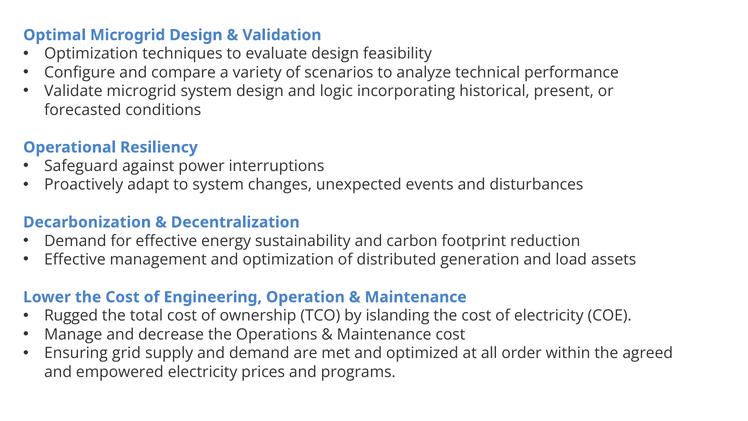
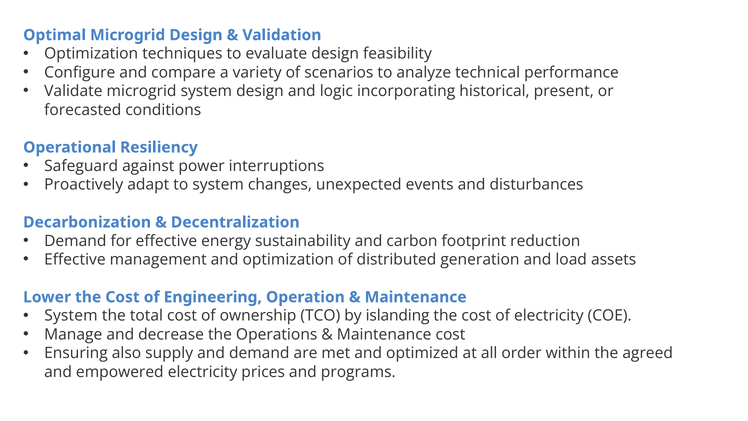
Rugged at (71, 316): Rugged -> System
grid: grid -> also
